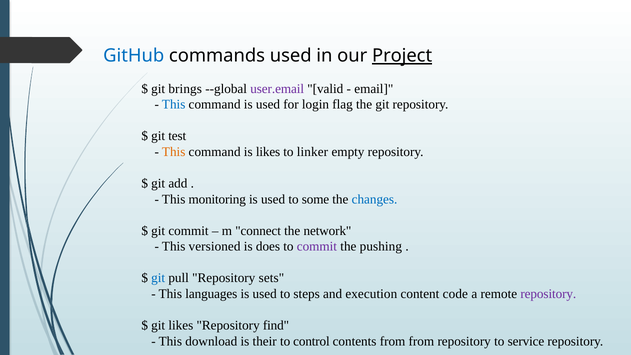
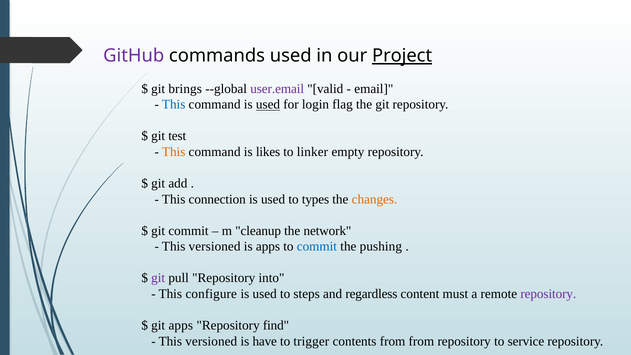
GitHub colour: blue -> purple
used at (268, 104) underline: none -> present
monitoring: monitoring -> connection
some: some -> types
changes colour: blue -> orange
connect: connect -> cleanup
is does: does -> apps
commit at (317, 246) colour: purple -> blue
git at (158, 278) colour: blue -> purple
sets: sets -> into
languages: languages -> configure
execution: execution -> regardless
code: code -> must
git likes: likes -> apps
download at (211, 341): download -> versioned
their: their -> have
control: control -> trigger
